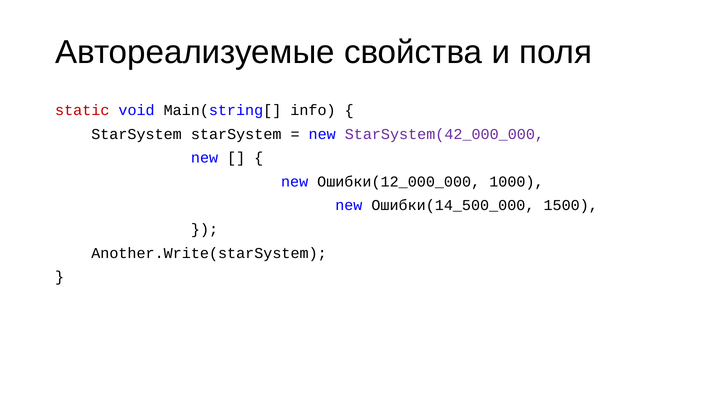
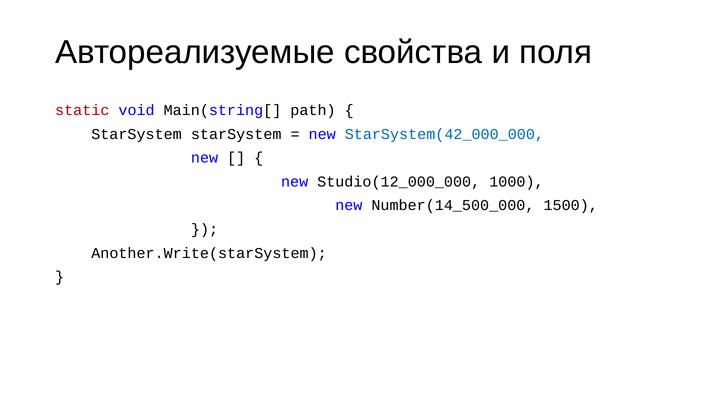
info: info -> path
StarSystem(42_000_000 colour: purple -> blue
Ошибки(12_000_000: Ошибки(12_000_000 -> Studio(12_000_000
Ошибки(14_500_000: Ошибки(14_500_000 -> Number(14_500_000
